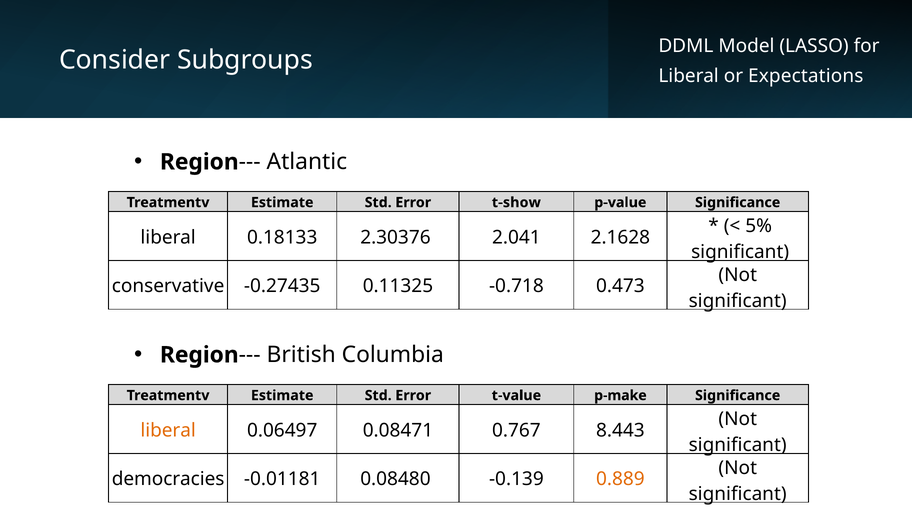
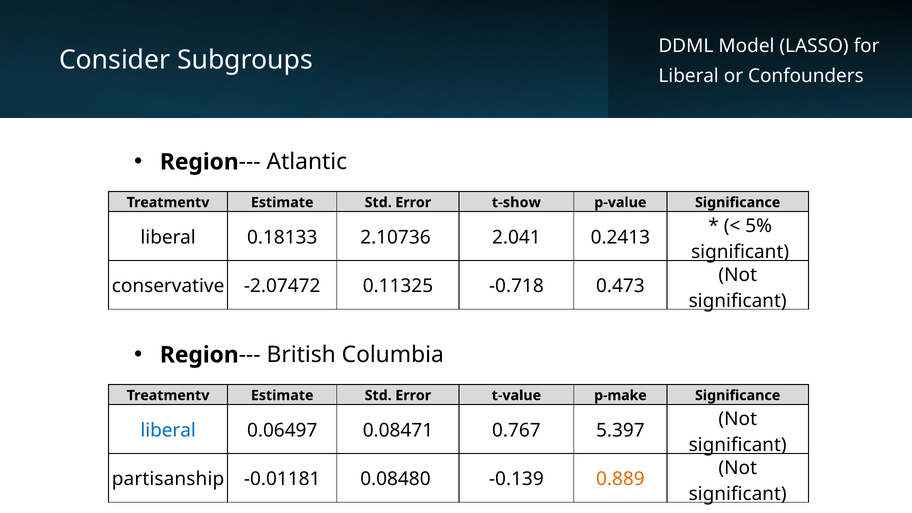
Expectations: Expectations -> Confounders
2.30376: 2.30376 -> 2.10736
2.1628: 2.1628 -> 0.2413
-0.27435: -0.27435 -> -2.07472
liberal at (168, 430) colour: orange -> blue
8.443: 8.443 -> 5.397
democracies: democracies -> partisanship
